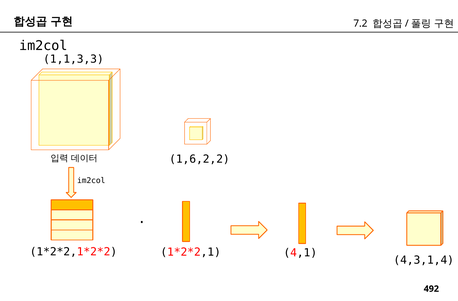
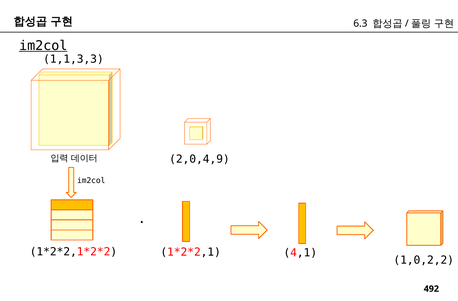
7.2: 7.2 -> 6.3
im2col at (43, 46) underline: none -> present
1,6,2,2: 1,6,2,2 -> 2,0,4,9
4,3,1,4: 4,3,1,4 -> 1,0,2,2
